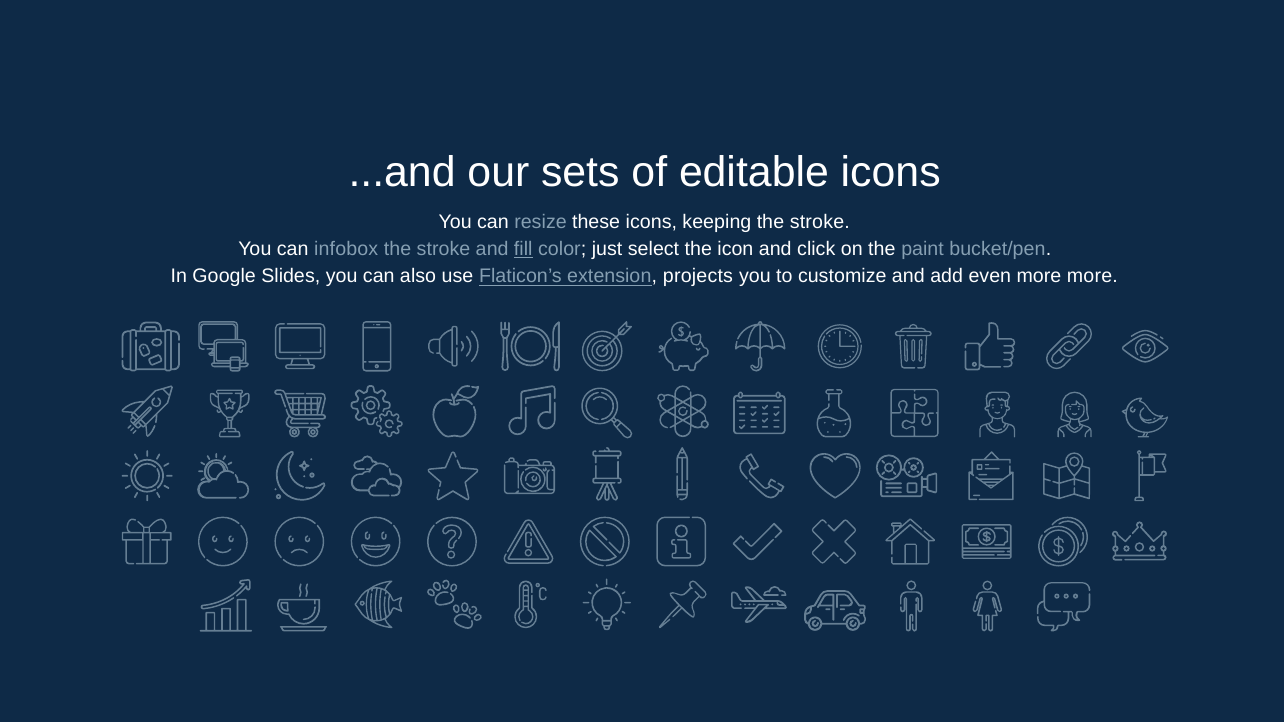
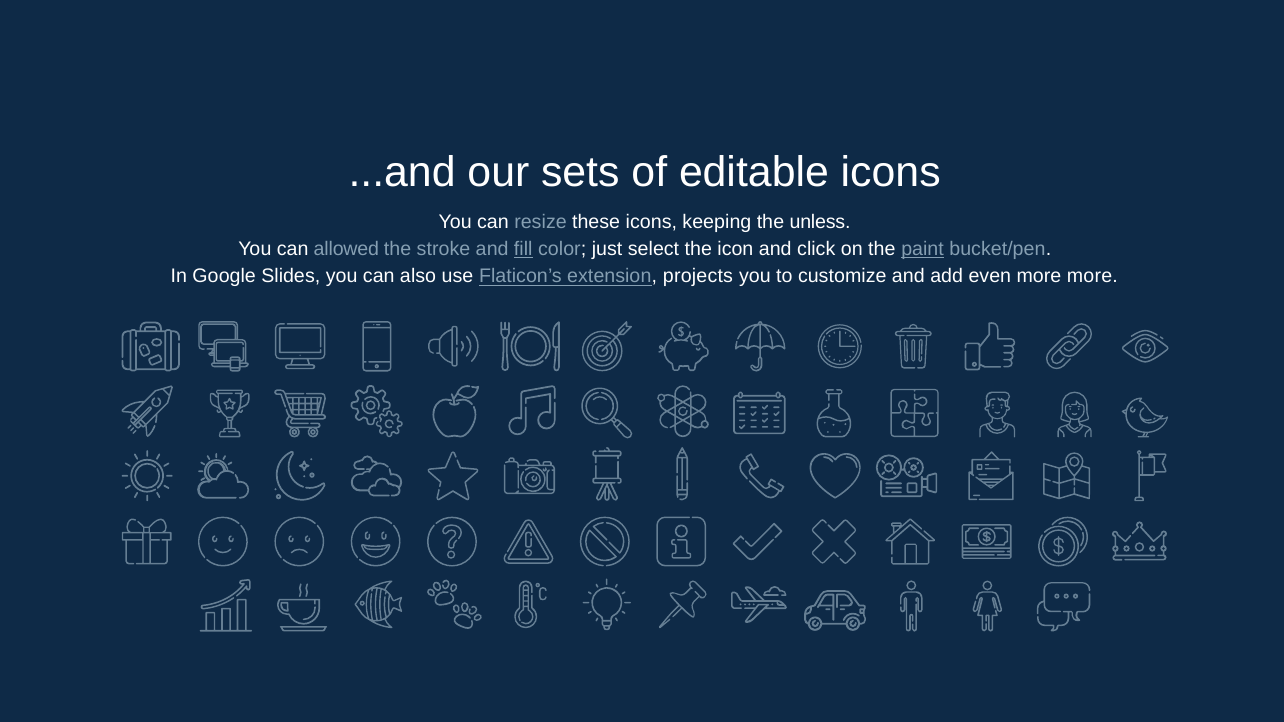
keeping the stroke: stroke -> unless
infobox: infobox -> allowed
paint underline: none -> present
